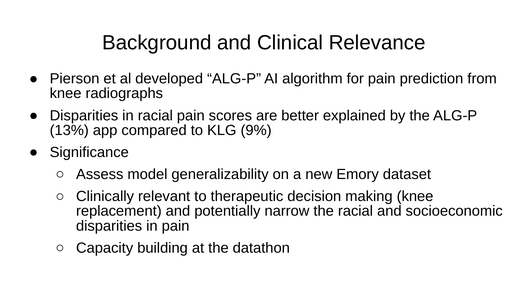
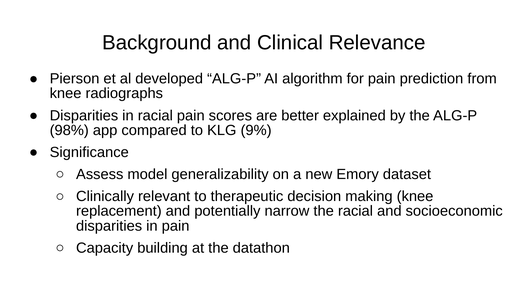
13%: 13% -> 98%
